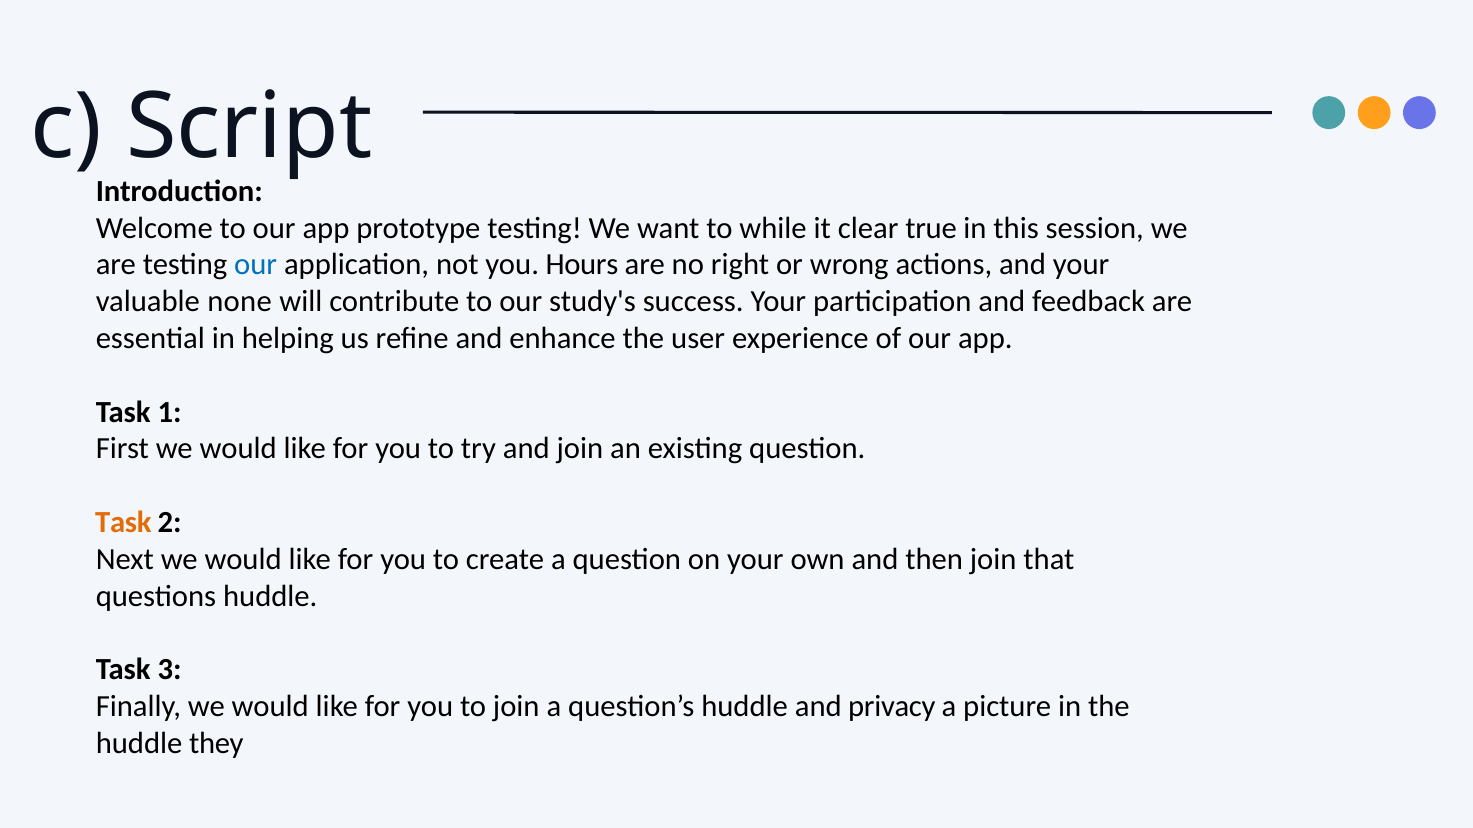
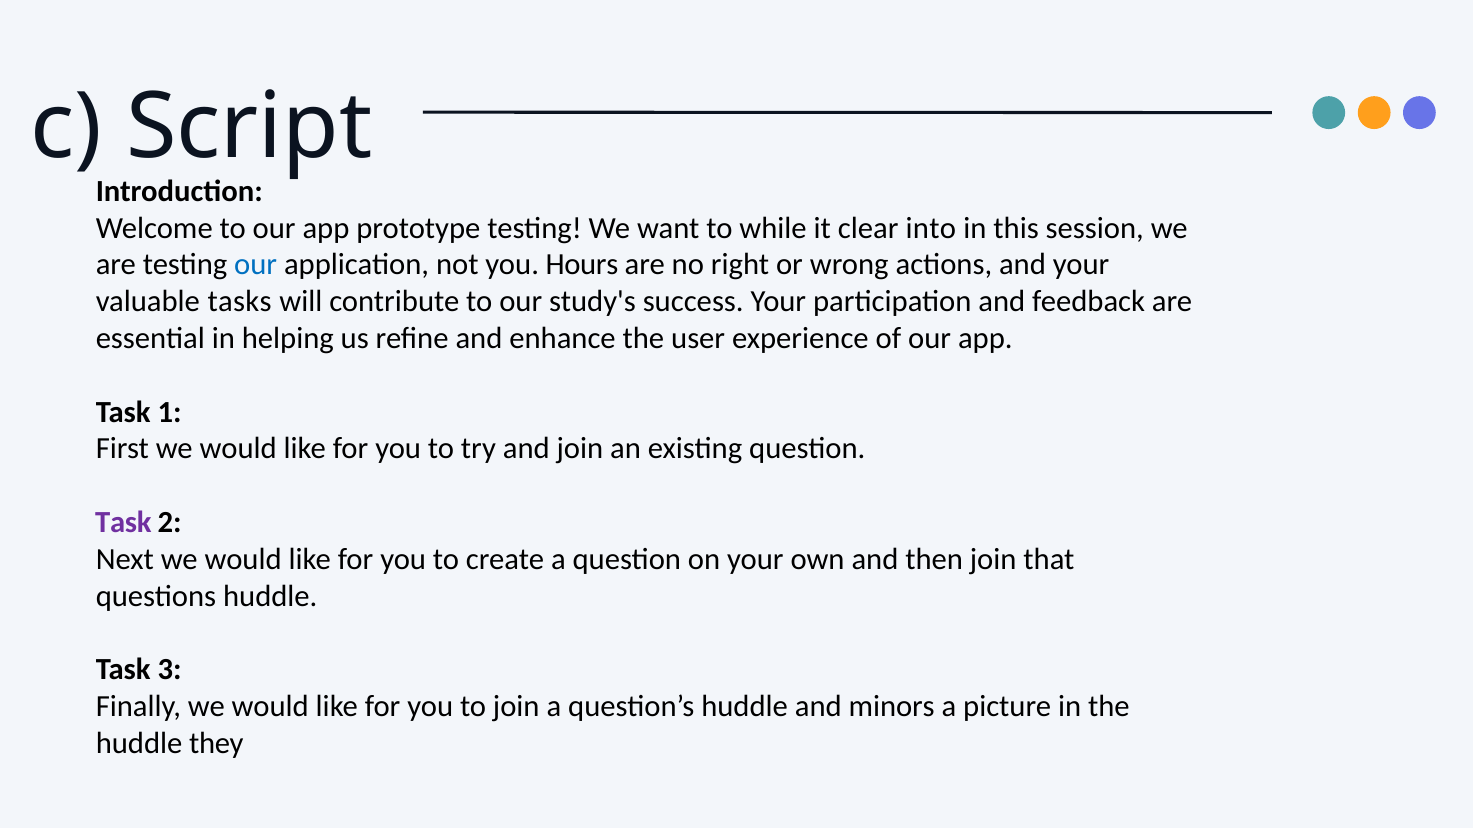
true: true -> into
none: none -> tasks
Task at (123, 523) colour: orange -> purple
privacy: privacy -> minors
